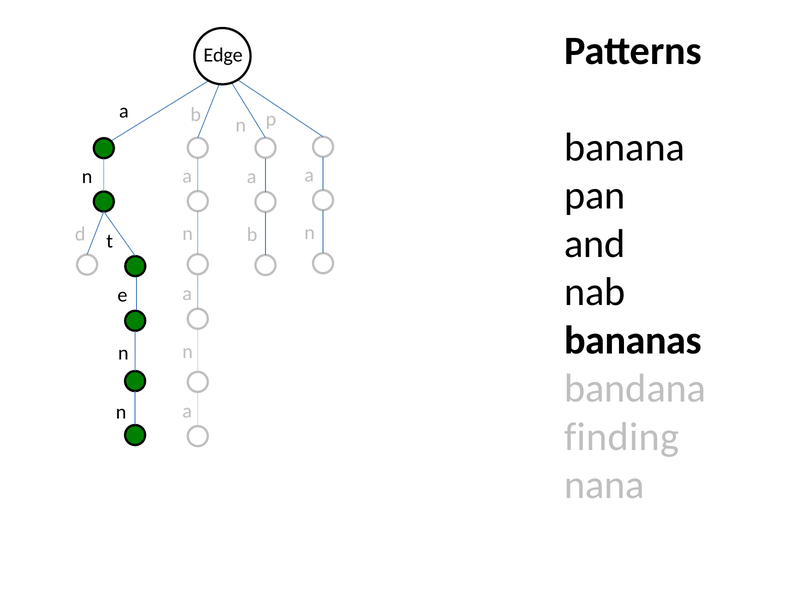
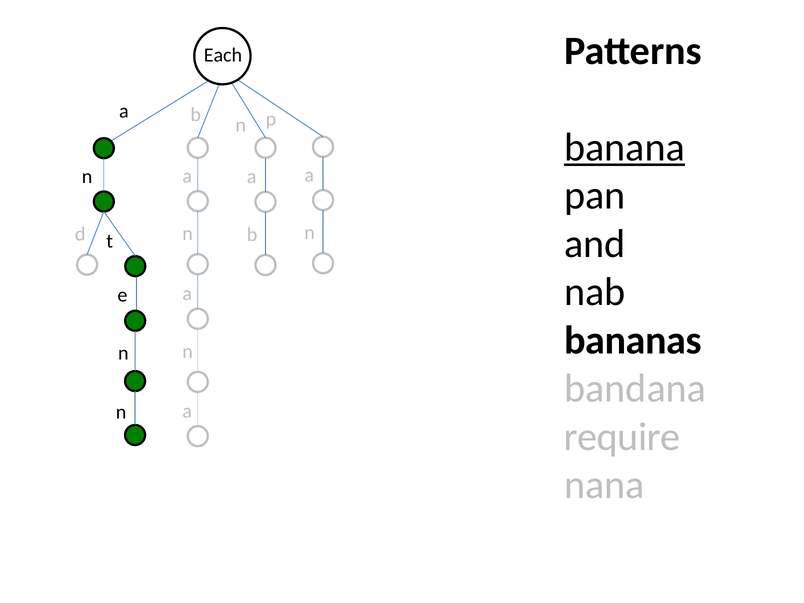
Edge: Edge -> Each
banana underline: none -> present
finding: finding -> require
